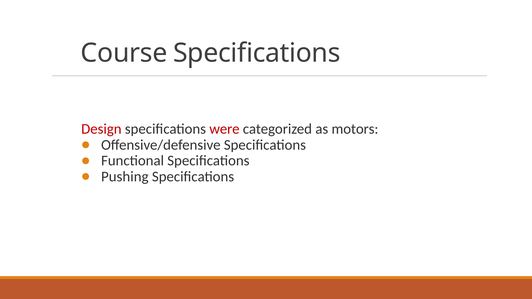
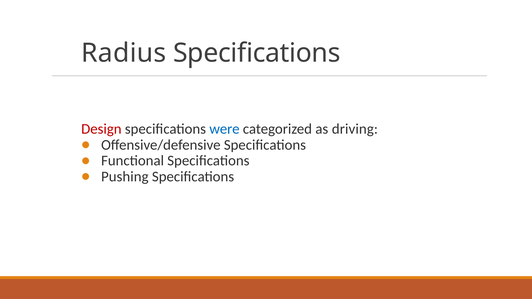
Course: Course -> Radius
were colour: red -> blue
motors: motors -> driving
